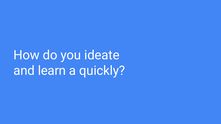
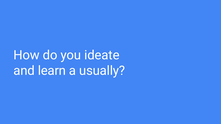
quickly: quickly -> usually
